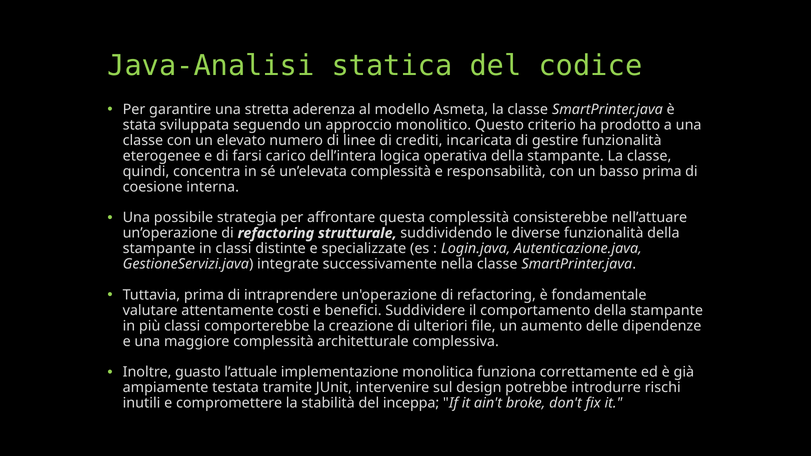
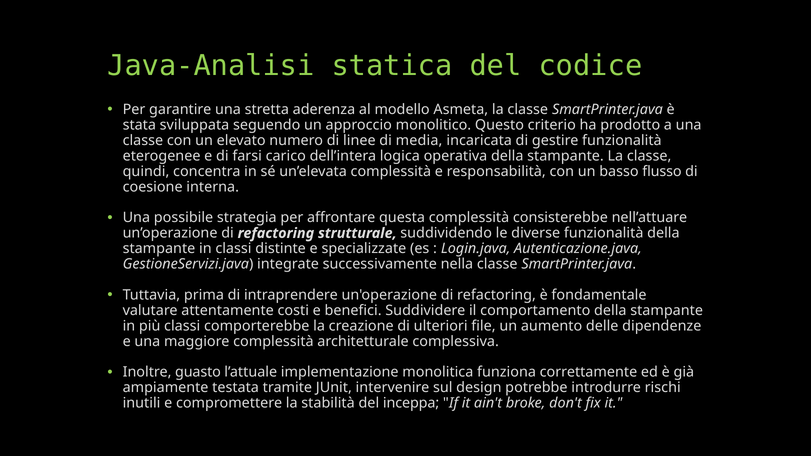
crediti: crediti -> media
basso prima: prima -> flusso
